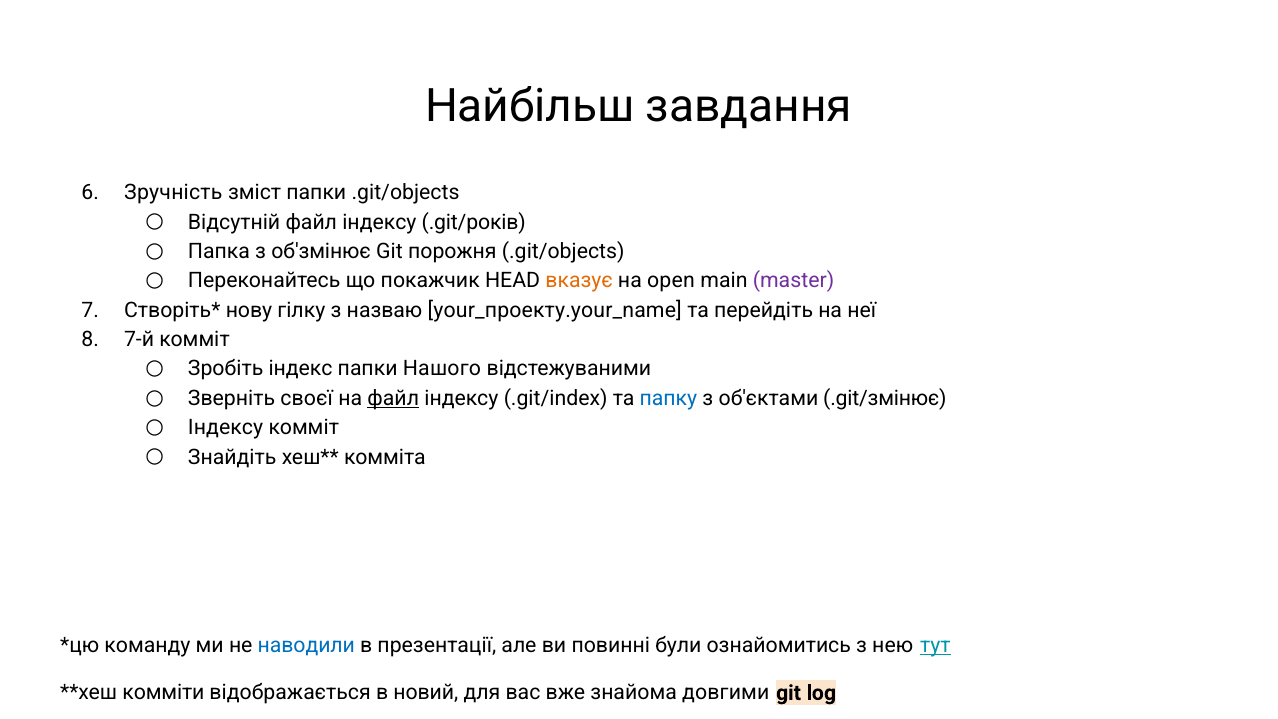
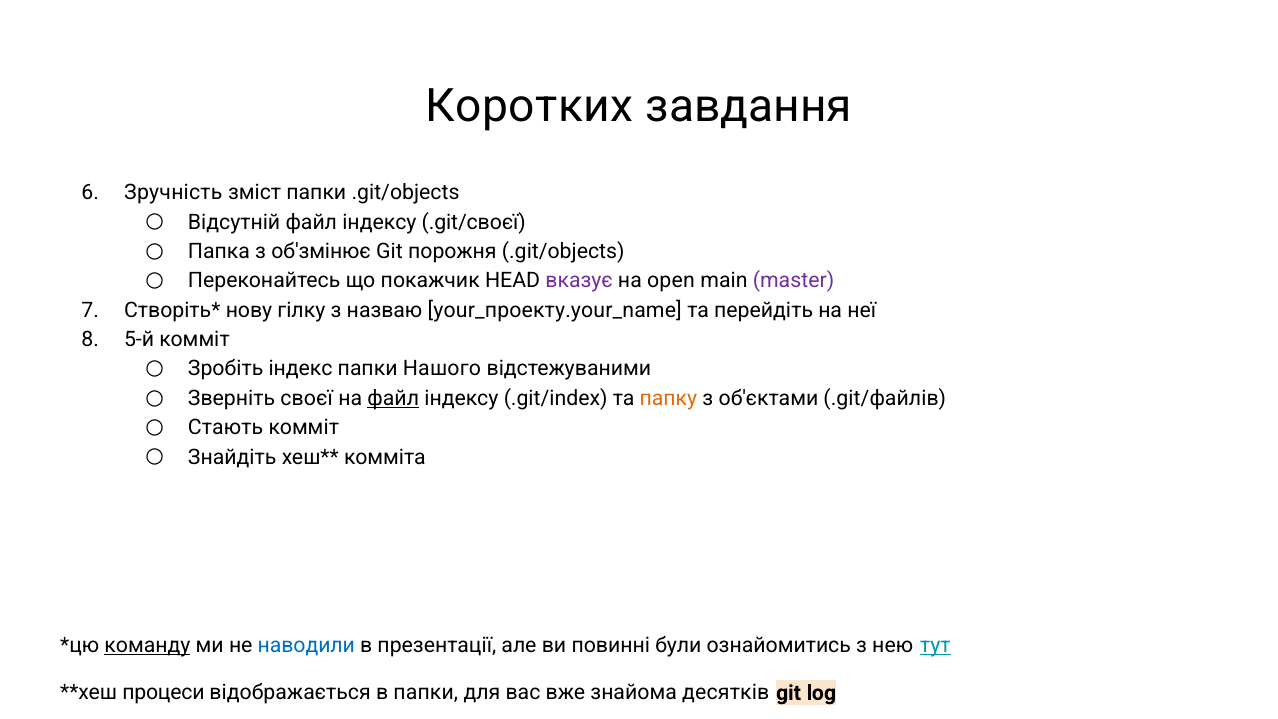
Найбільш: Найбільш -> Коротких
.git/років: .git/років -> .git/своєї
вказує colour: orange -> purple
7-й: 7-й -> 5-й
папку colour: blue -> orange
.git/змінює: .git/змінює -> .git/файлів
Індексу at (226, 428): Індексу -> Стають
команду underline: none -> present
комміти: комміти -> процеси
в новий: новий -> папки
довгими: довгими -> десятків
